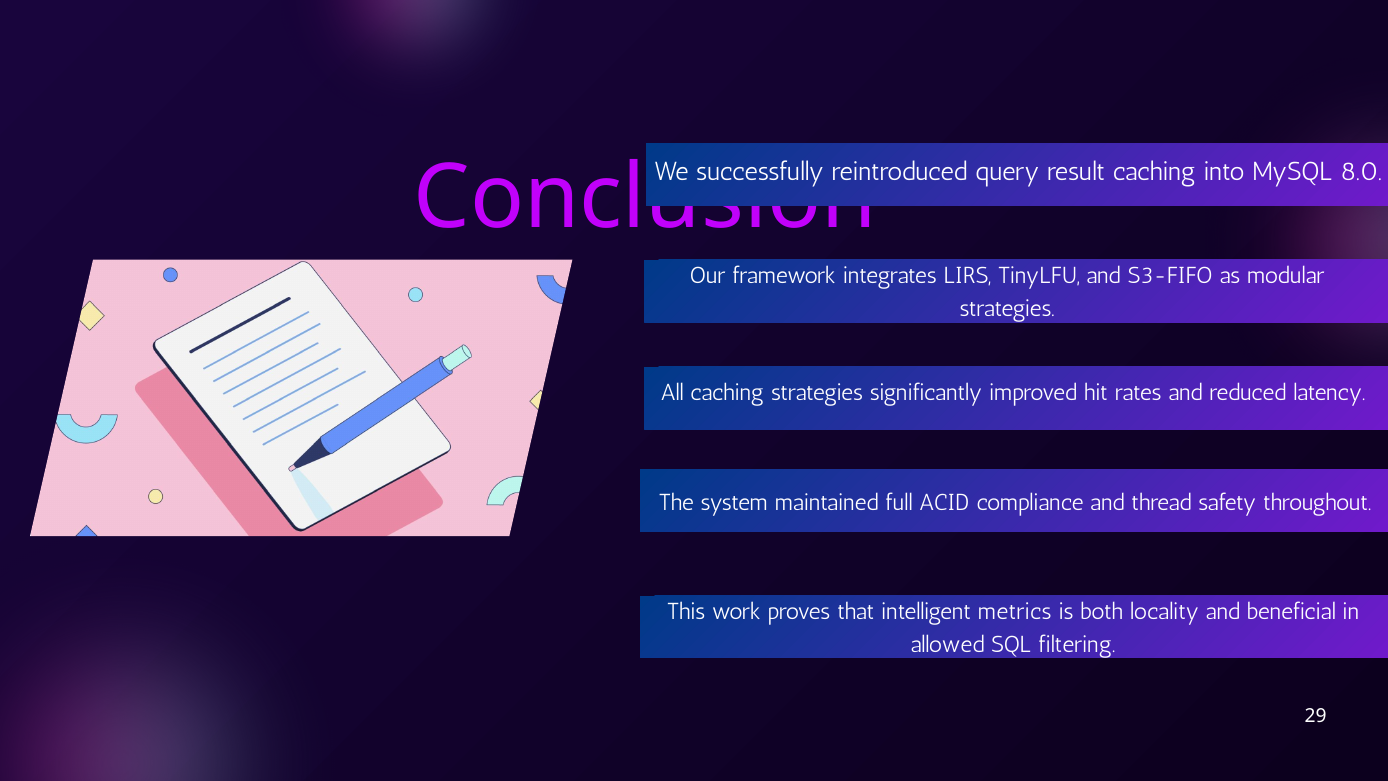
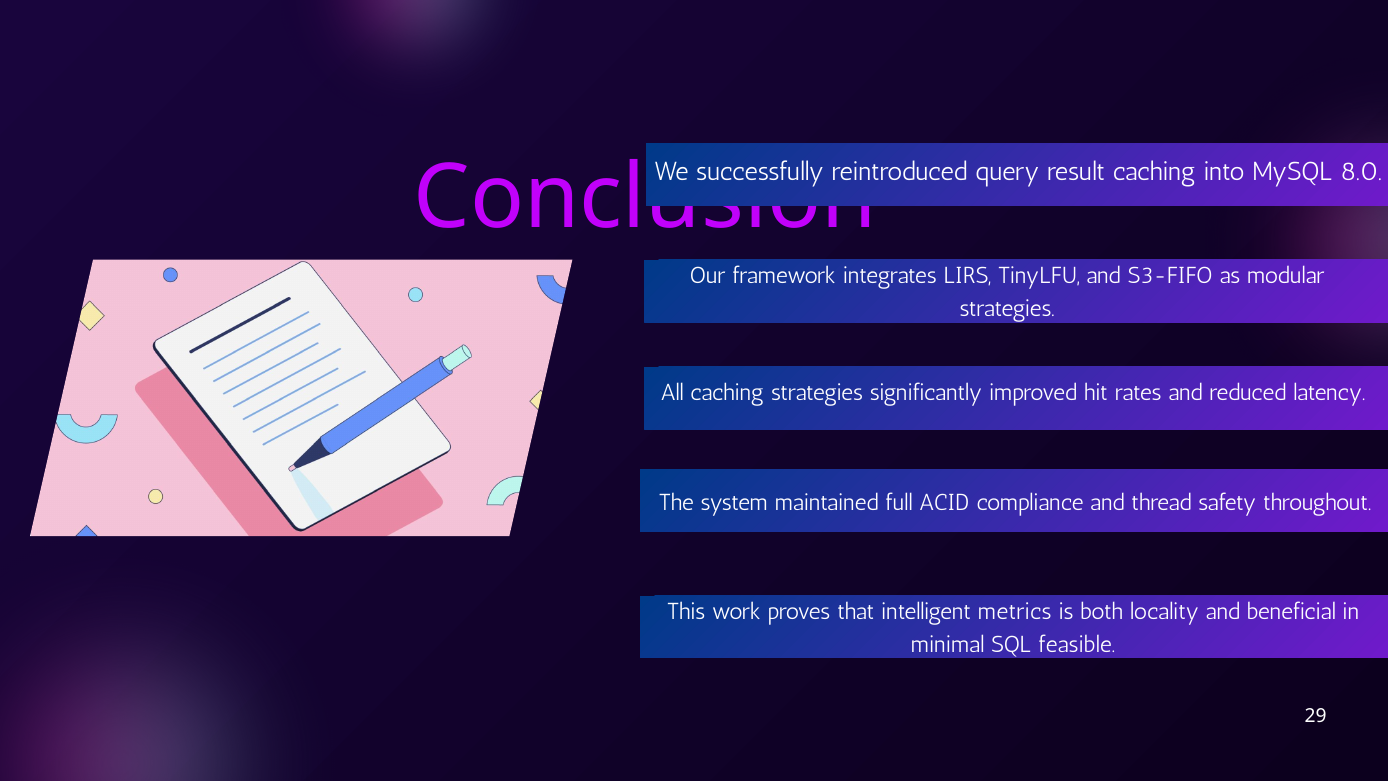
allowed: allowed -> minimal
filtering: filtering -> feasible
